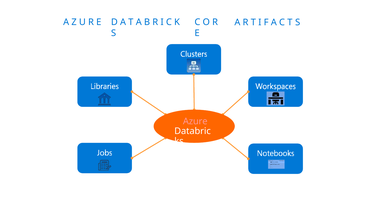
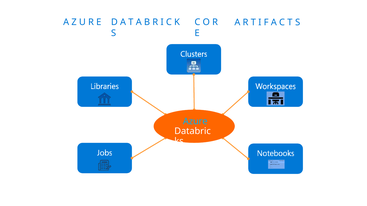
Azure colour: pink -> light blue
